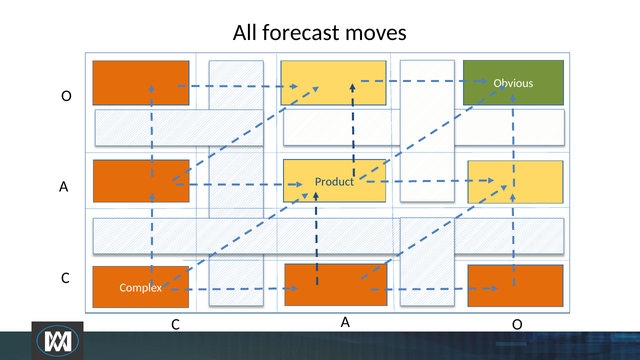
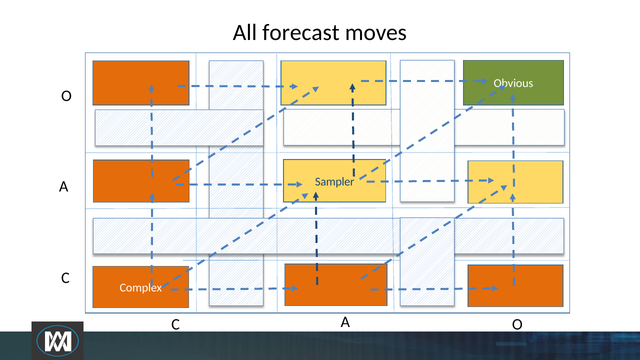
Product: Product -> Sampler
